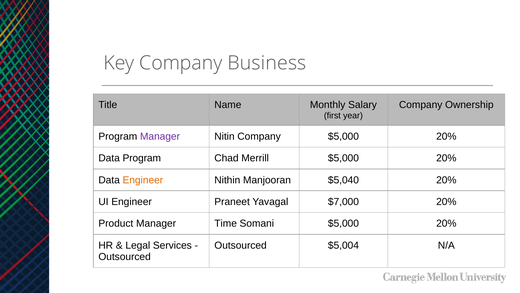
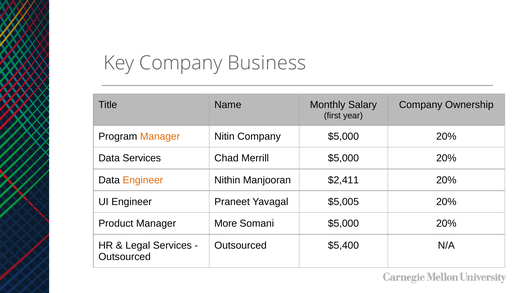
Manager at (160, 136) colour: purple -> orange
Data Program: Program -> Services
$5,040: $5,040 -> $2,411
$7,000: $7,000 -> $5,005
Time: Time -> More
$5,004: $5,004 -> $5,400
